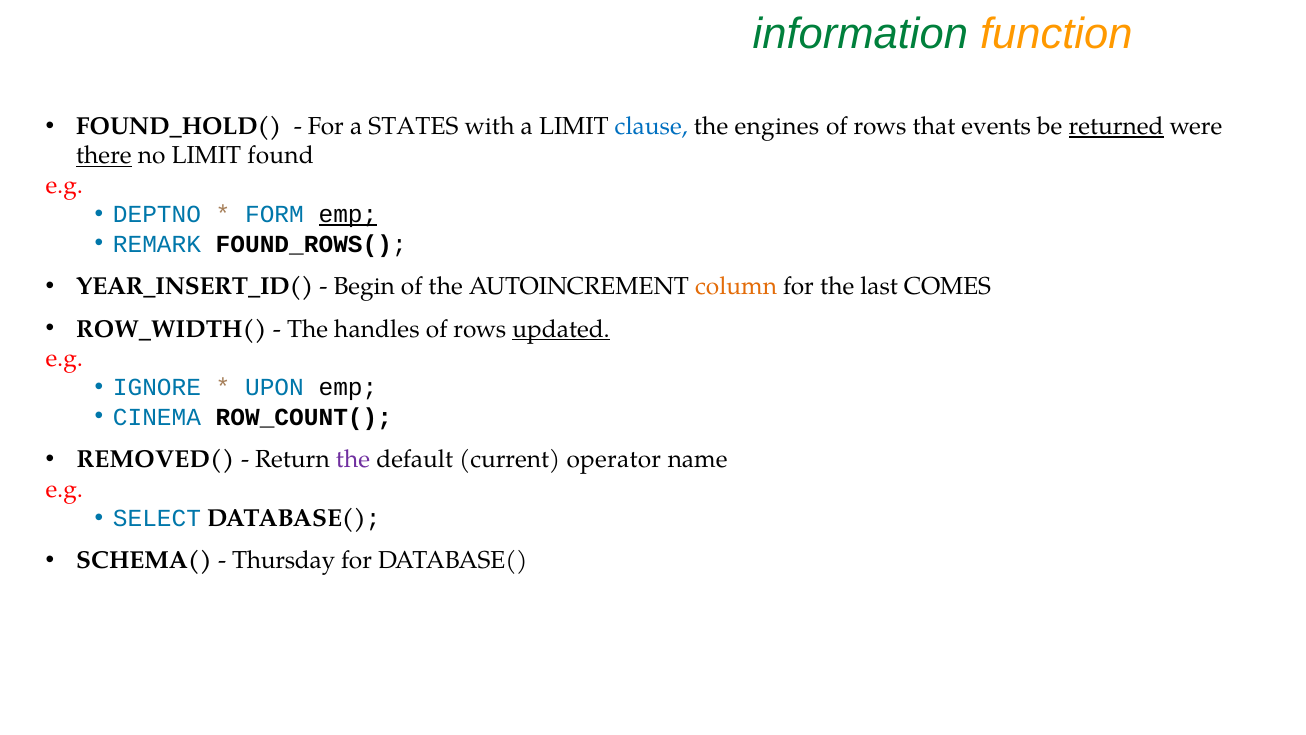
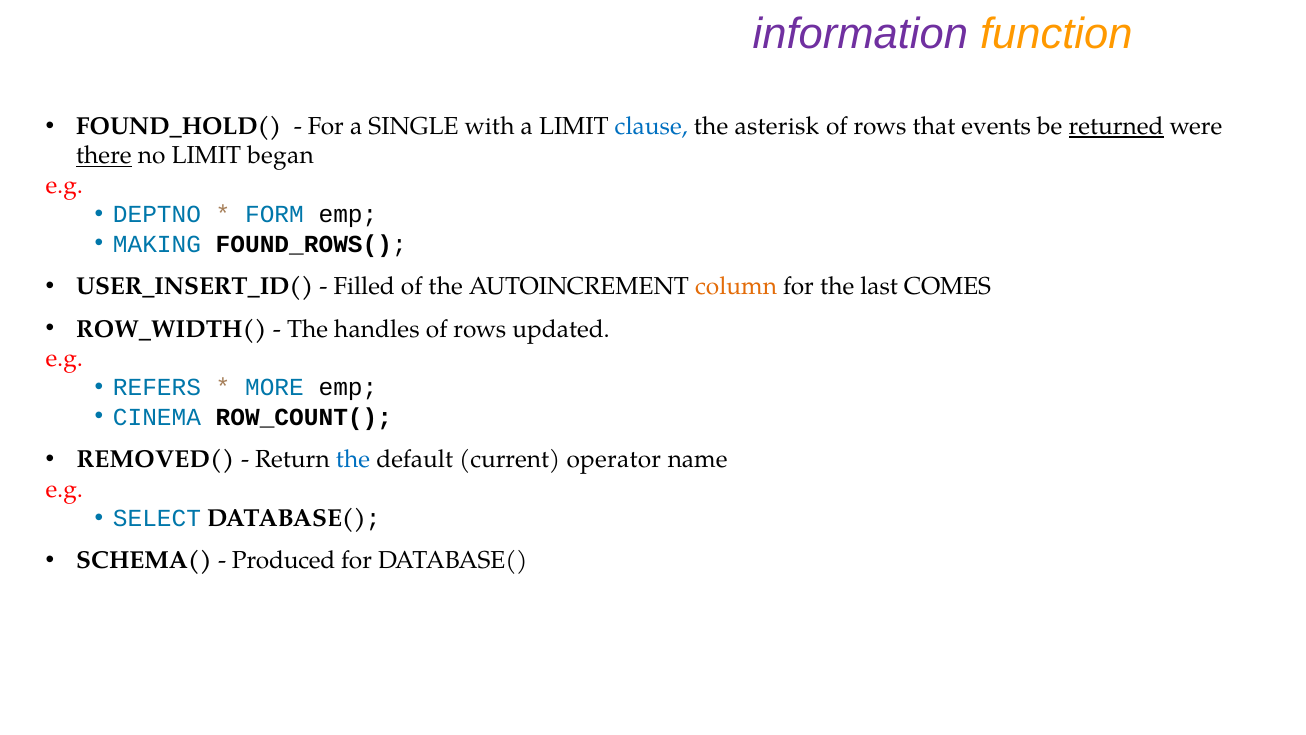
information colour: green -> purple
STATES: STATES -> SINGLE
engines: engines -> asterisk
found: found -> began
emp at (348, 215) underline: present -> none
REMARK: REMARK -> MAKING
YEAR_INSERT_ID(: YEAR_INSERT_ID( -> USER_INSERT_ID(
Begin: Begin -> Filled
updated underline: present -> none
IGNORE: IGNORE -> REFERS
UPON: UPON -> MORE
the at (353, 459) colour: purple -> blue
Thursday: Thursday -> Produced
